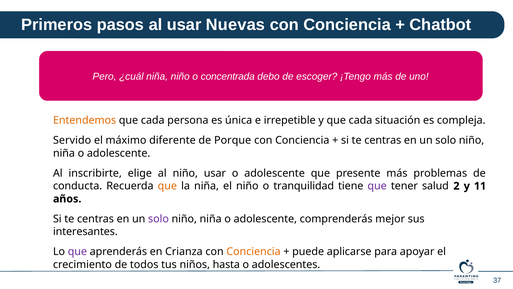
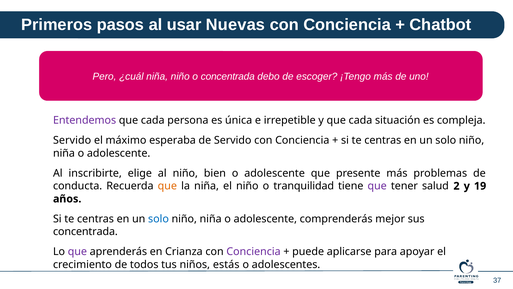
Entendemos colour: orange -> purple
diferente: diferente -> esperaba
de Porque: Porque -> Servido
niño usar: usar -> bien
11: 11 -> 19
solo at (158, 219) colour: purple -> blue
interesantes at (85, 231): interesantes -> concentrada
Conciencia at (254, 251) colour: orange -> purple
hasta: hasta -> estás
